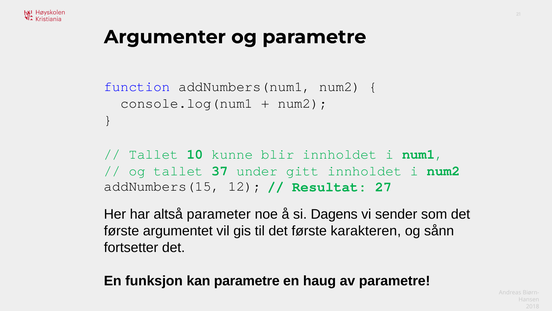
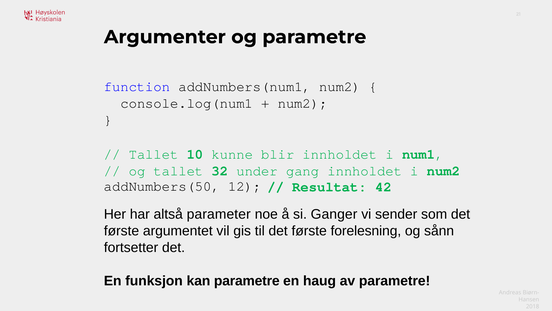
37: 37 -> 32
gitt: gitt -> gang
addNumbers(15: addNumbers(15 -> addNumbers(50
27: 27 -> 42
Dagens: Dagens -> Ganger
karakteren: karakteren -> forelesning
